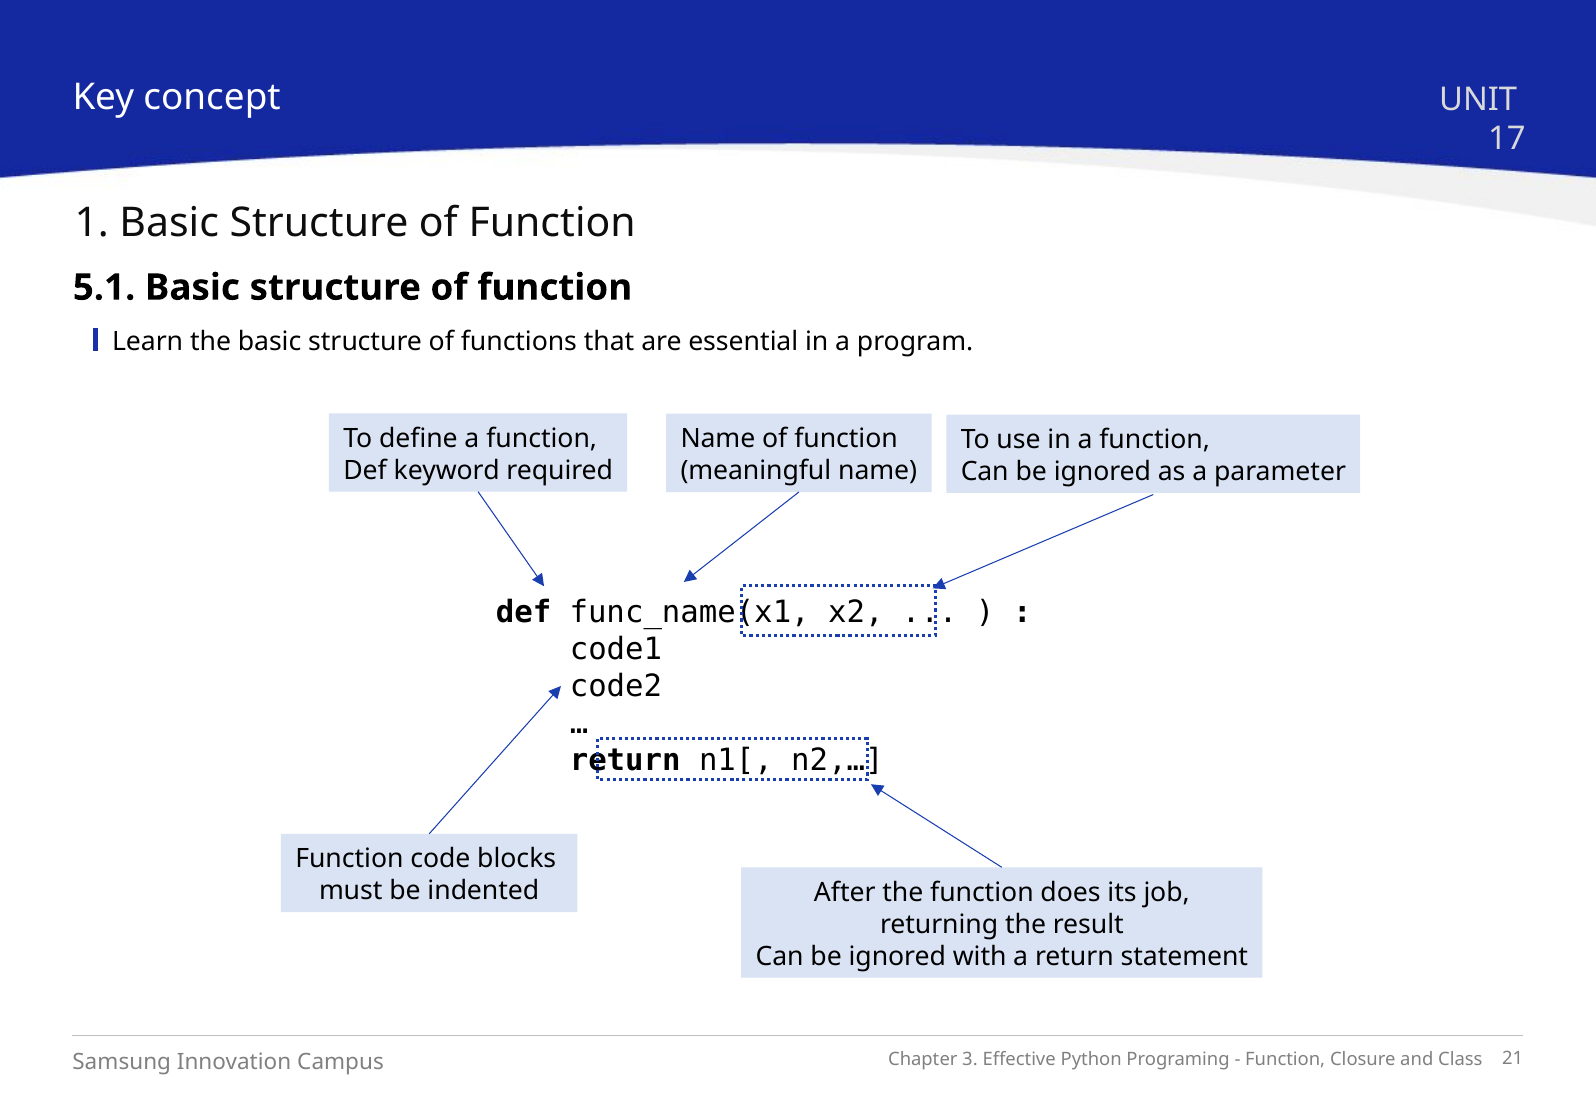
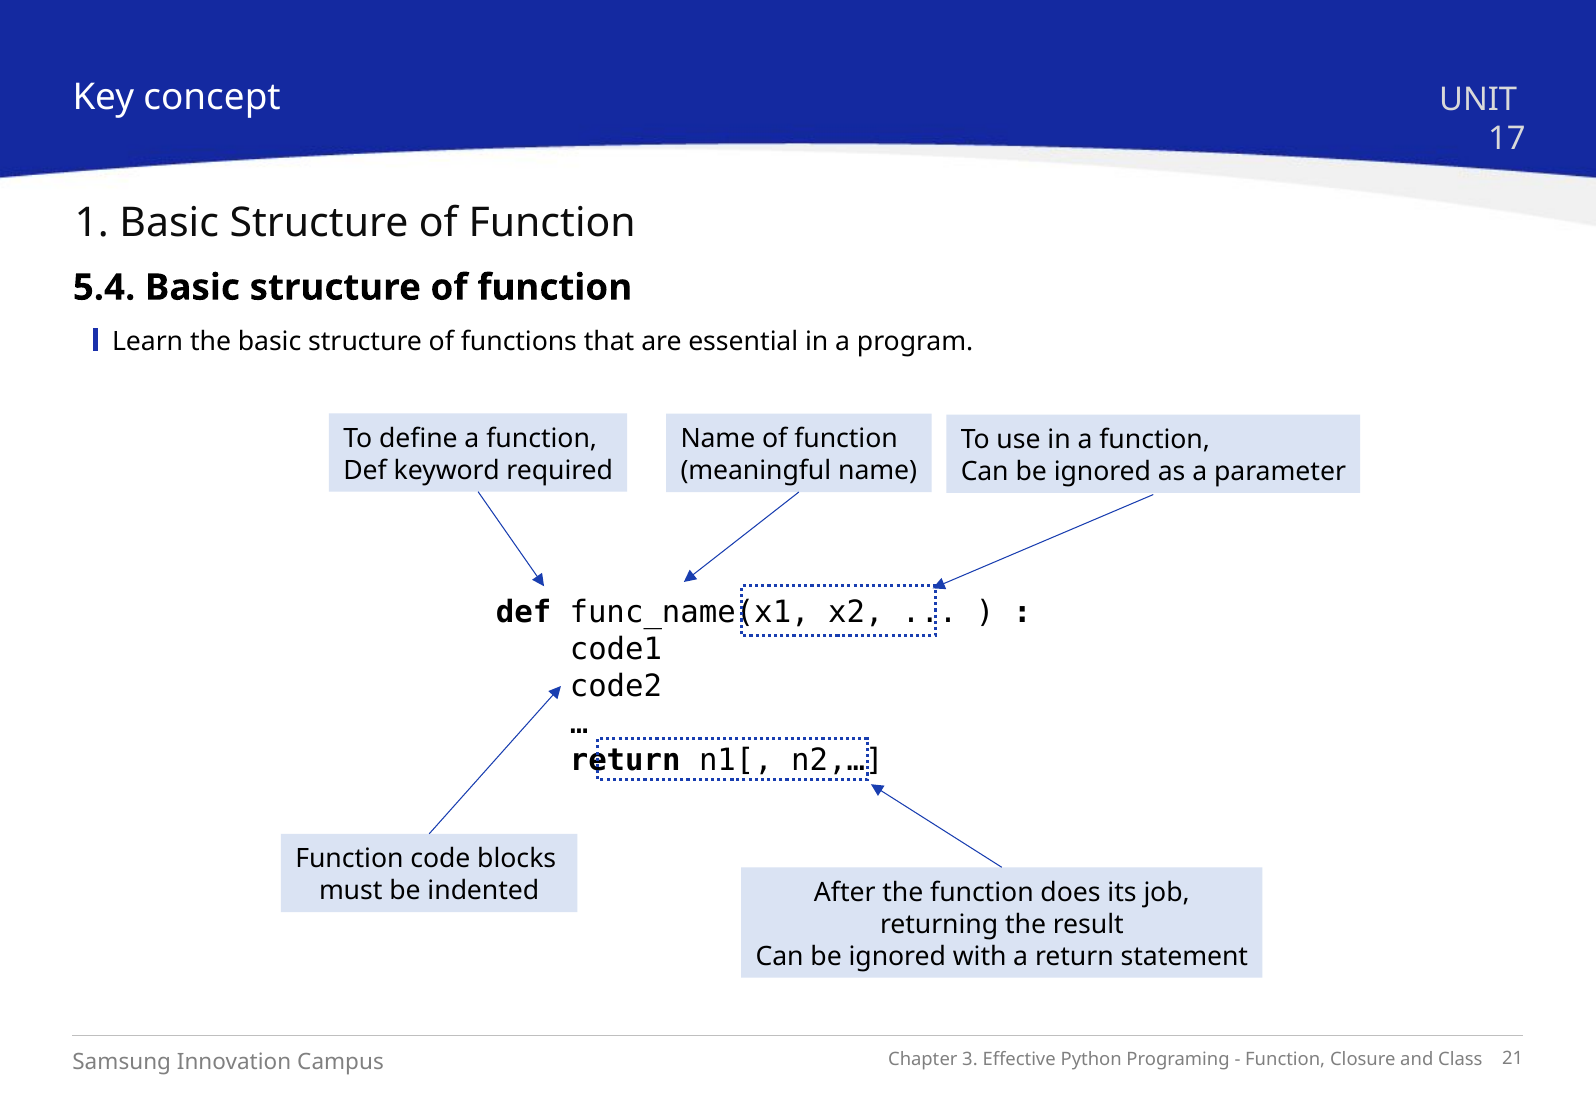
5.1: 5.1 -> 5.4
